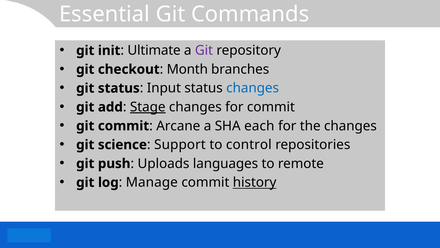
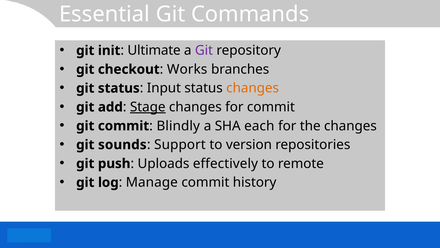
Month: Month -> Works
changes at (253, 88) colour: blue -> orange
Arcane: Arcane -> Blindly
science: science -> sounds
control: control -> version
languages: languages -> effectively
history underline: present -> none
